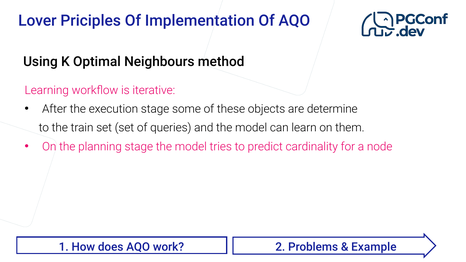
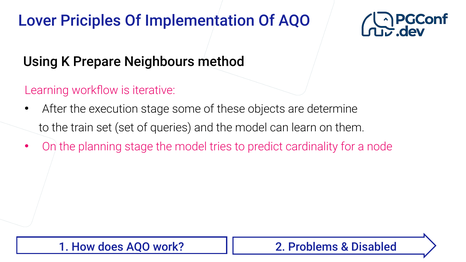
Optimal: Optimal -> Prepare
Example: Example -> Disabled
